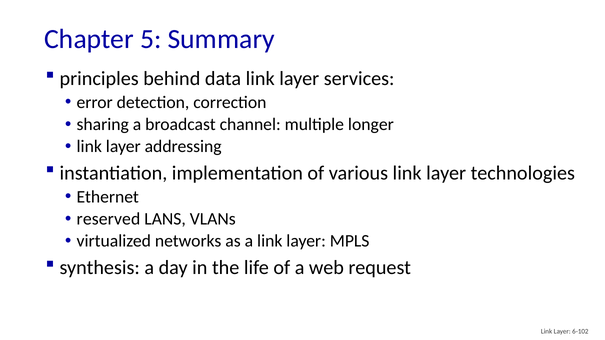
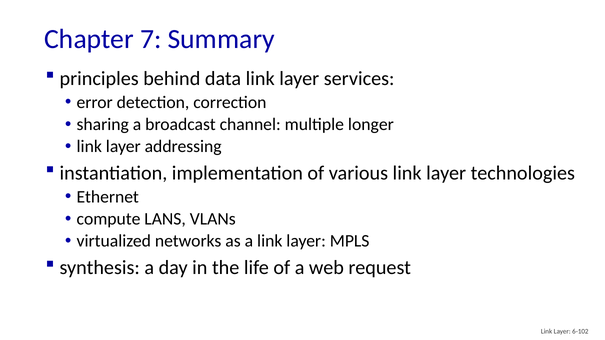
5: 5 -> 7
reserved: reserved -> compute
